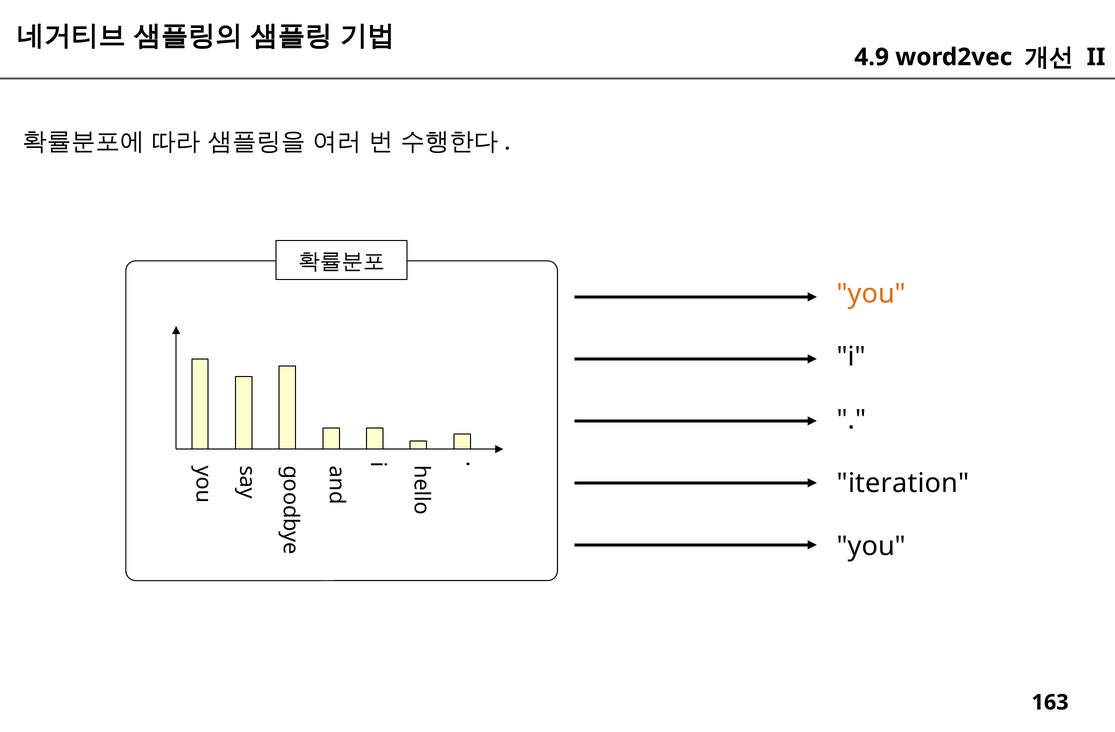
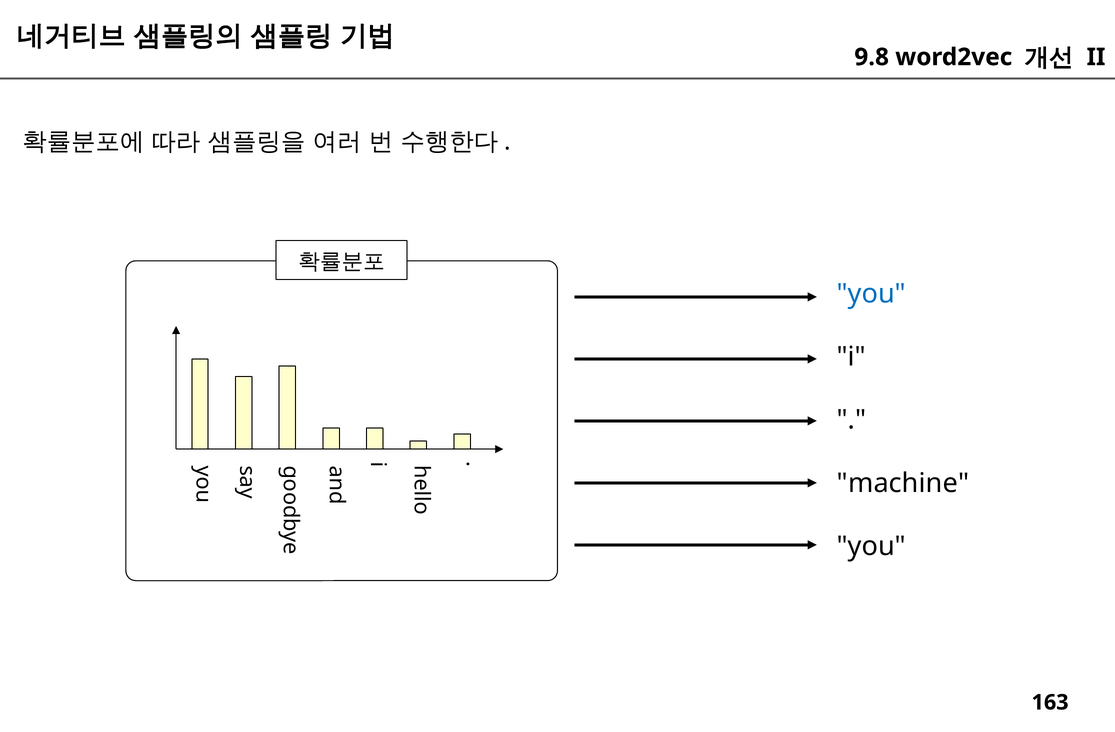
4.9: 4.9 -> 9.8
you at (871, 294) colour: orange -> blue
iteration: iteration -> machine
